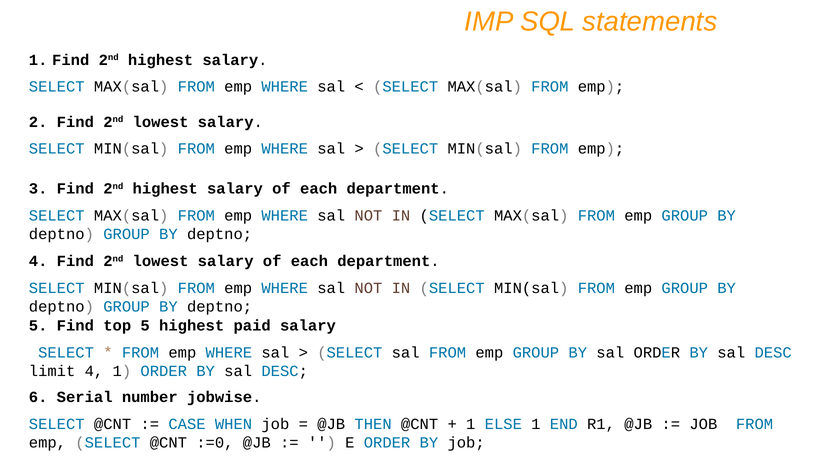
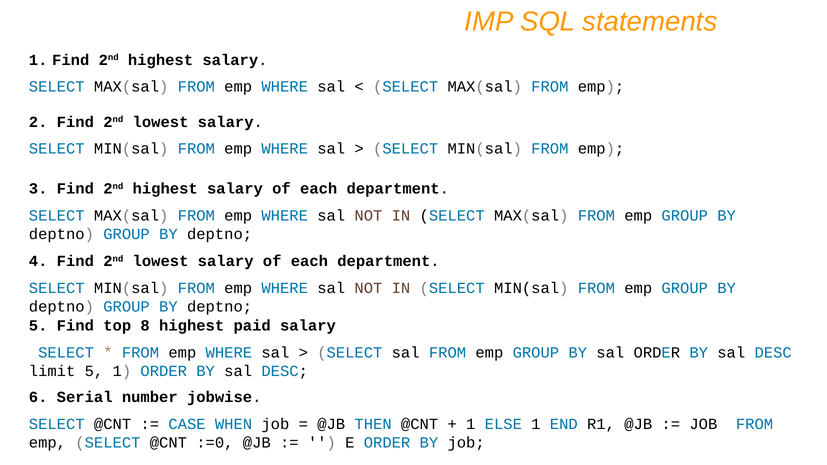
top 5: 5 -> 8
limit 4: 4 -> 5
